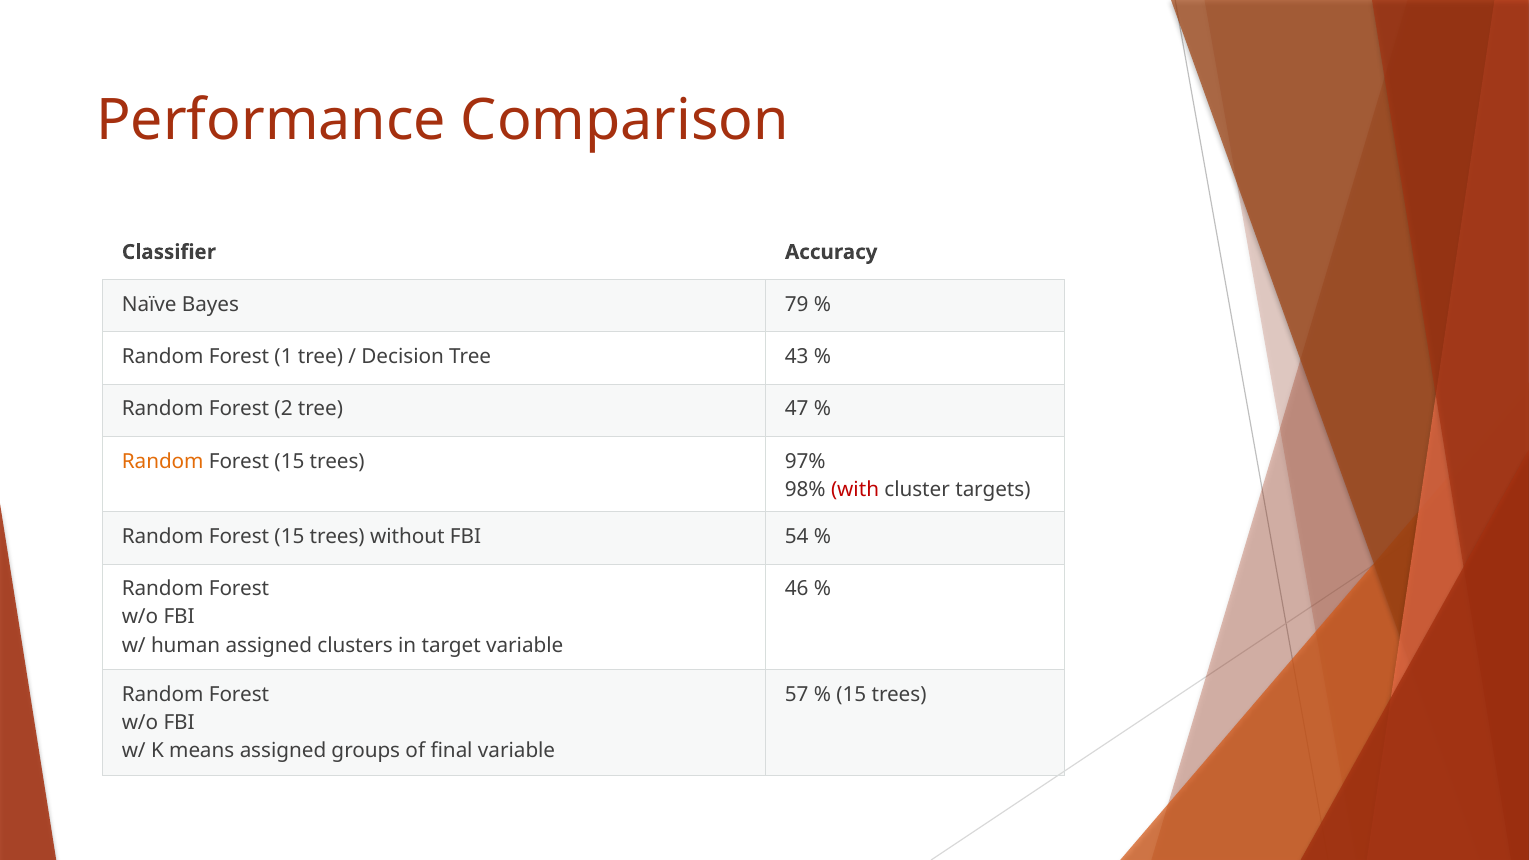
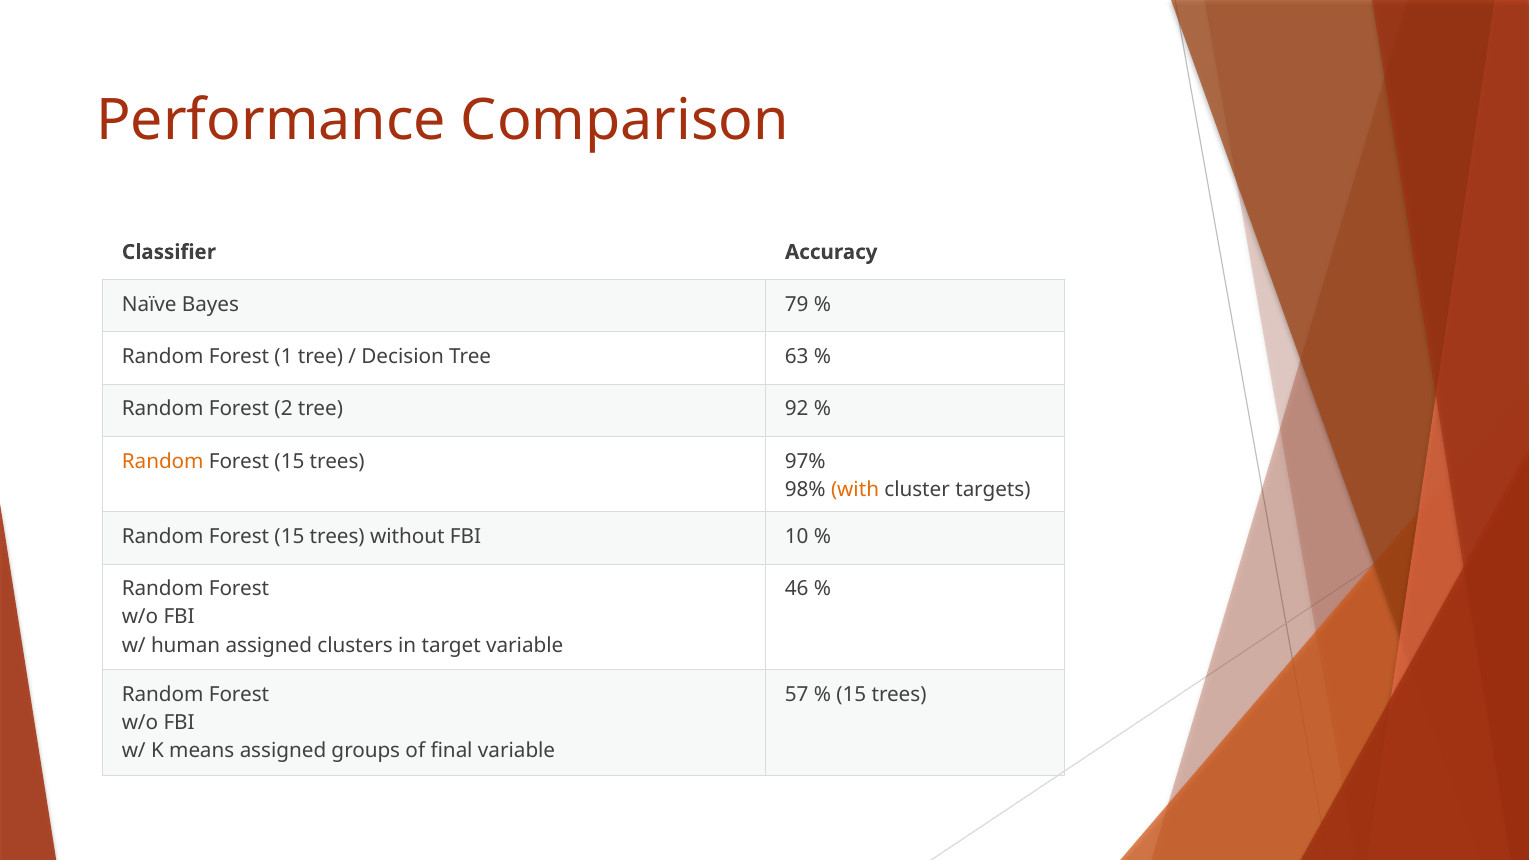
43: 43 -> 63
47: 47 -> 92
with colour: red -> orange
54: 54 -> 10
